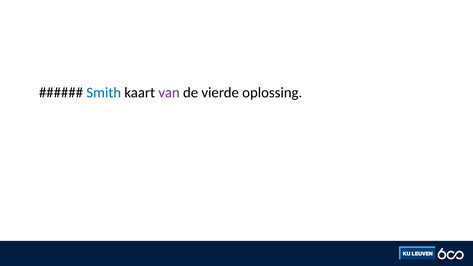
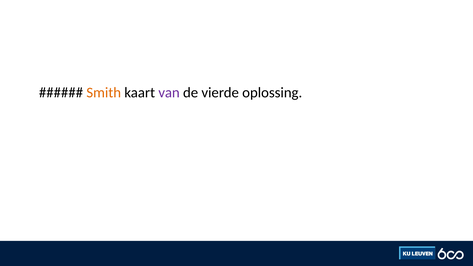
Smith colour: blue -> orange
